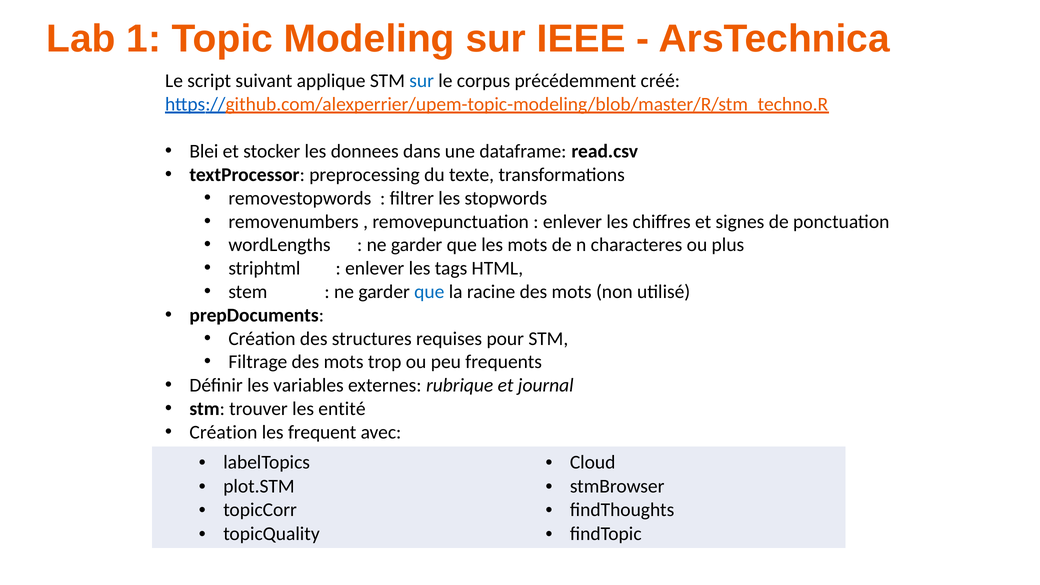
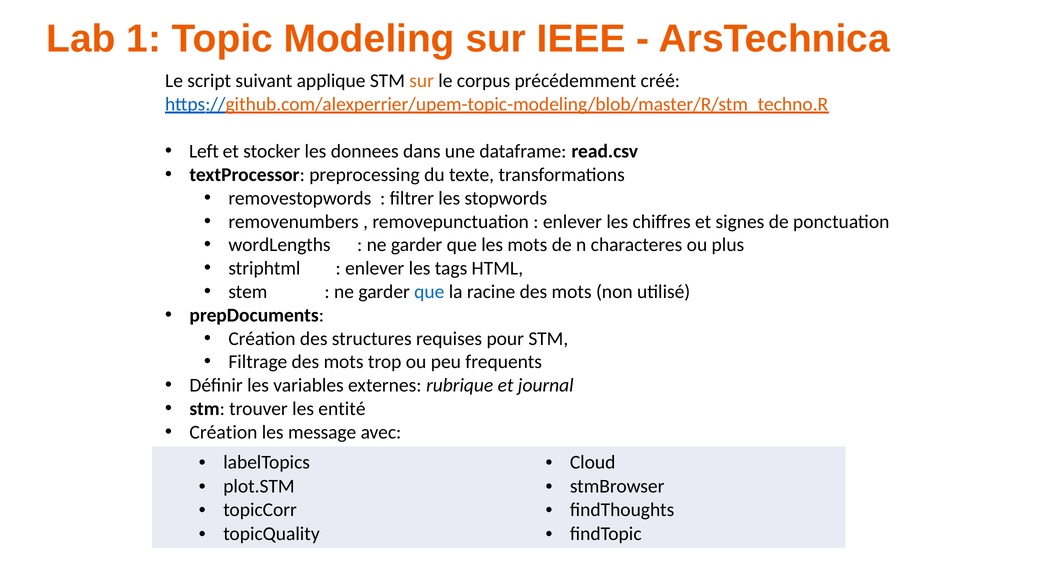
sur at (422, 81) colour: blue -> orange
Blei: Blei -> Left
frequent: frequent -> message
